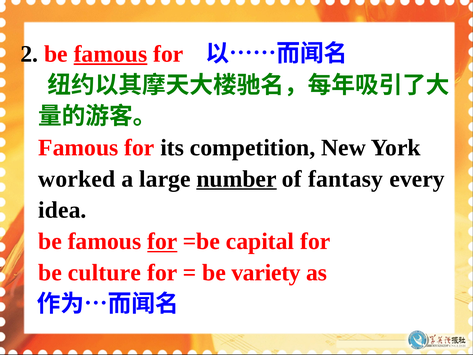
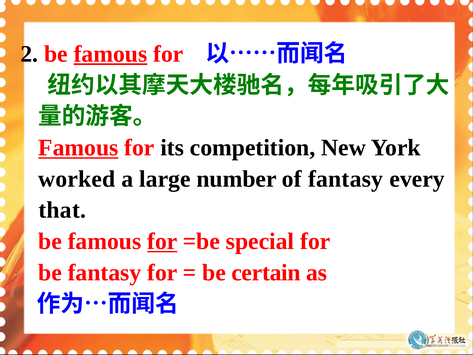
Famous at (78, 148) underline: none -> present
number underline: present -> none
idea: idea -> that
capital: capital -> special
be culture: culture -> fantasy
variety: variety -> certain
